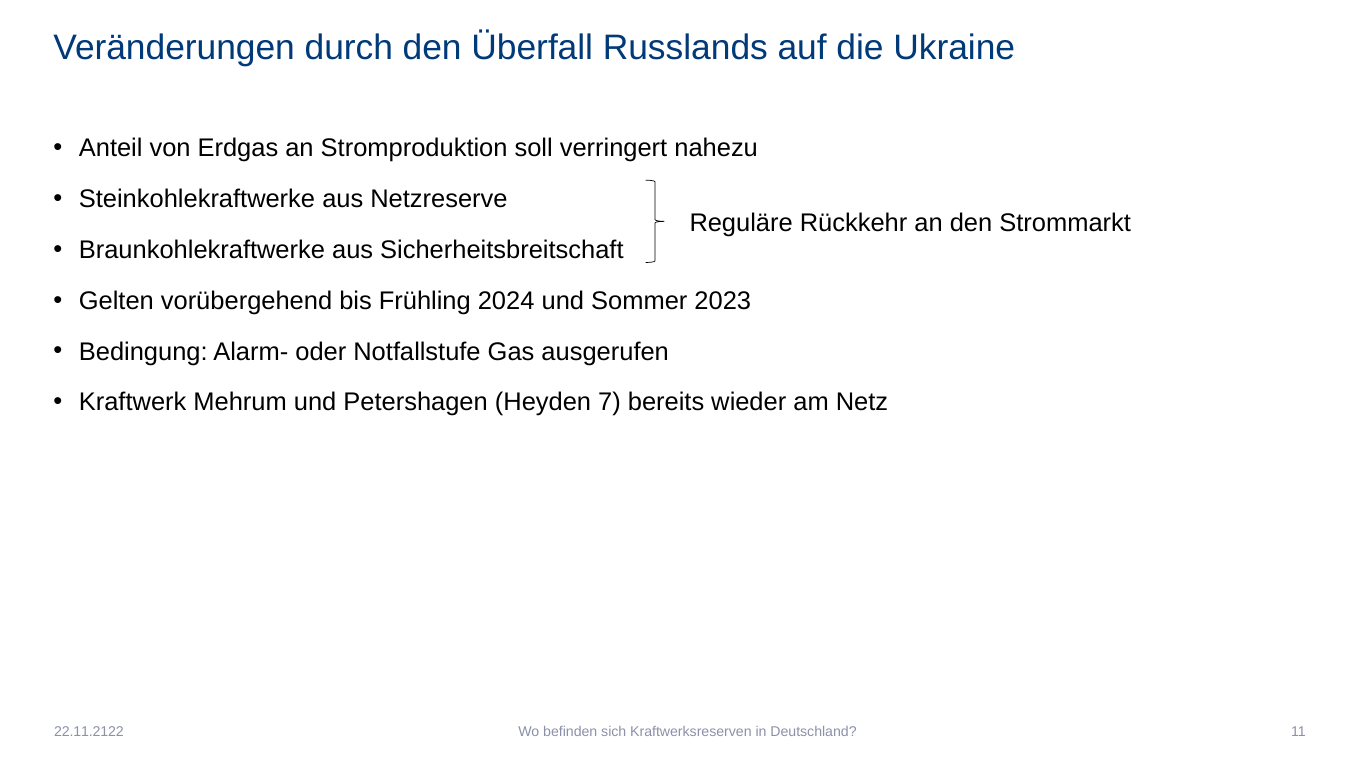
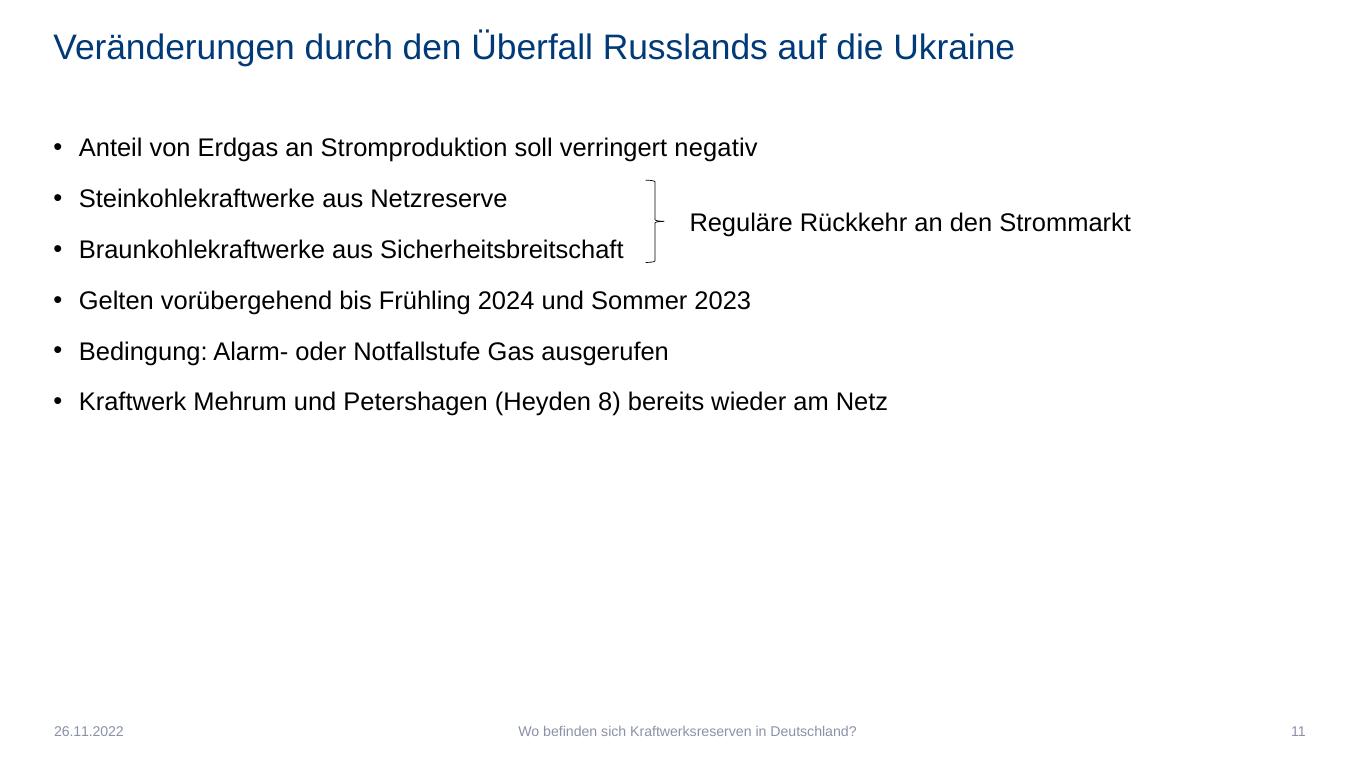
nahezu: nahezu -> negativ
7: 7 -> 8
22.11.2122: 22.11.2122 -> 26.11.2022
